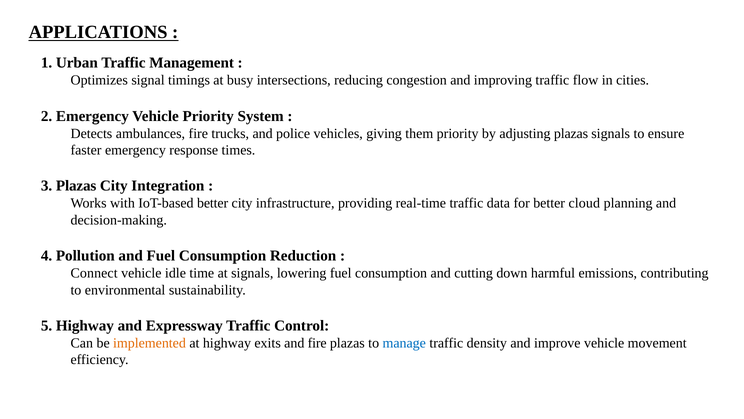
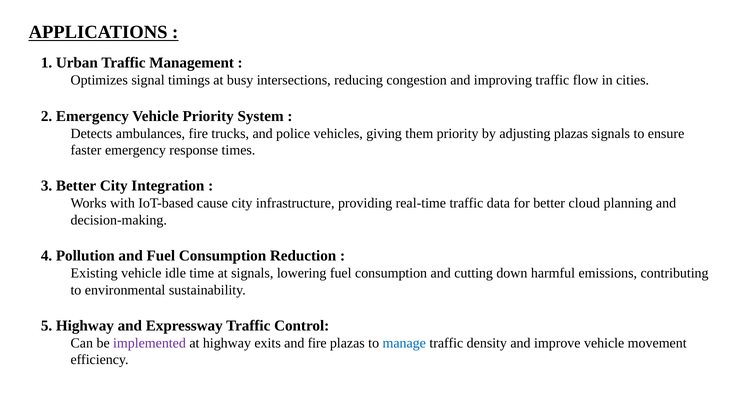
3 Plazas: Plazas -> Better
IoT-based better: better -> cause
Connect: Connect -> Existing
implemented colour: orange -> purple
